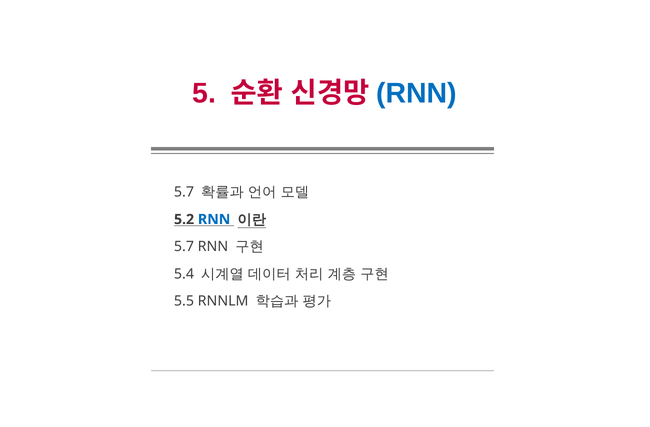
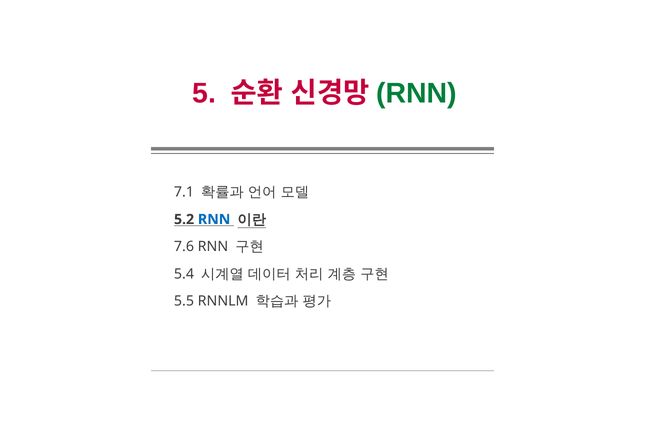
RNN at (417, 93) colour: blue -> green
5.7 at (184, 192): 5.7 -> 7.1
5.7 at (184, 247): 5.7 -> 7.6
